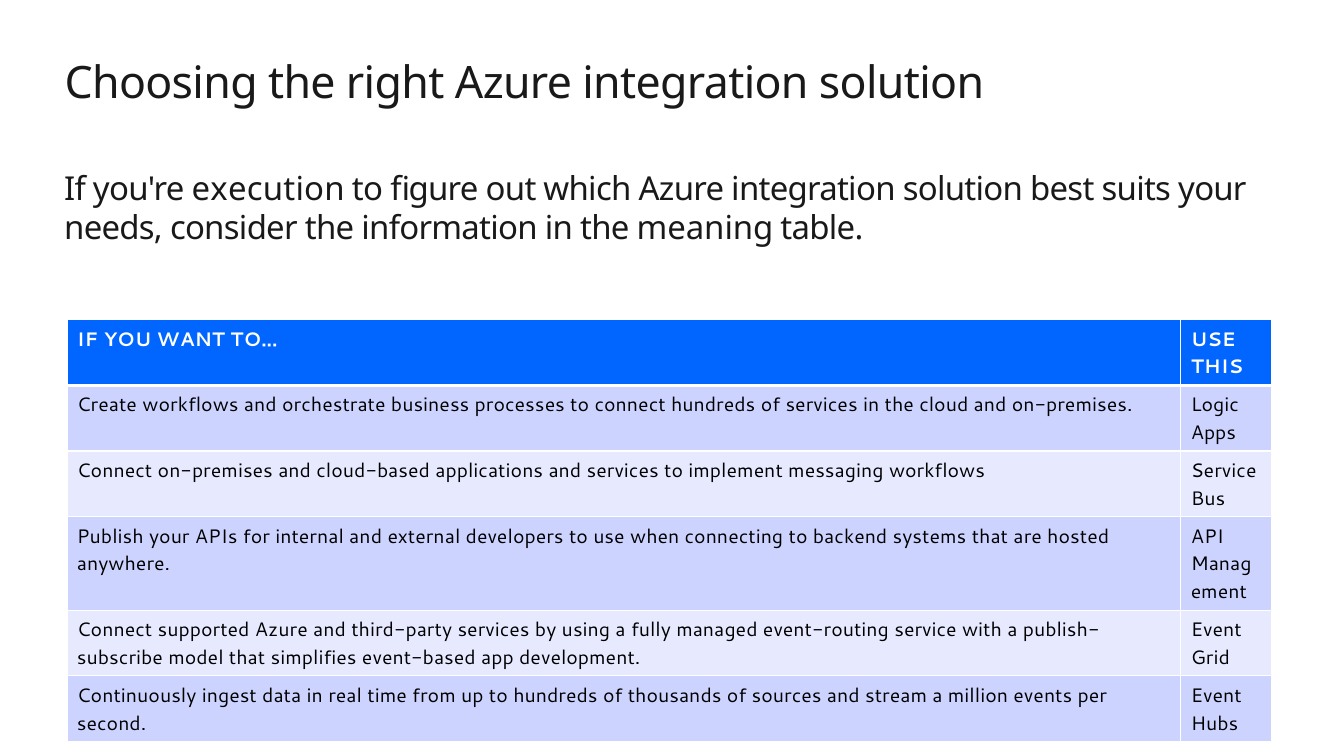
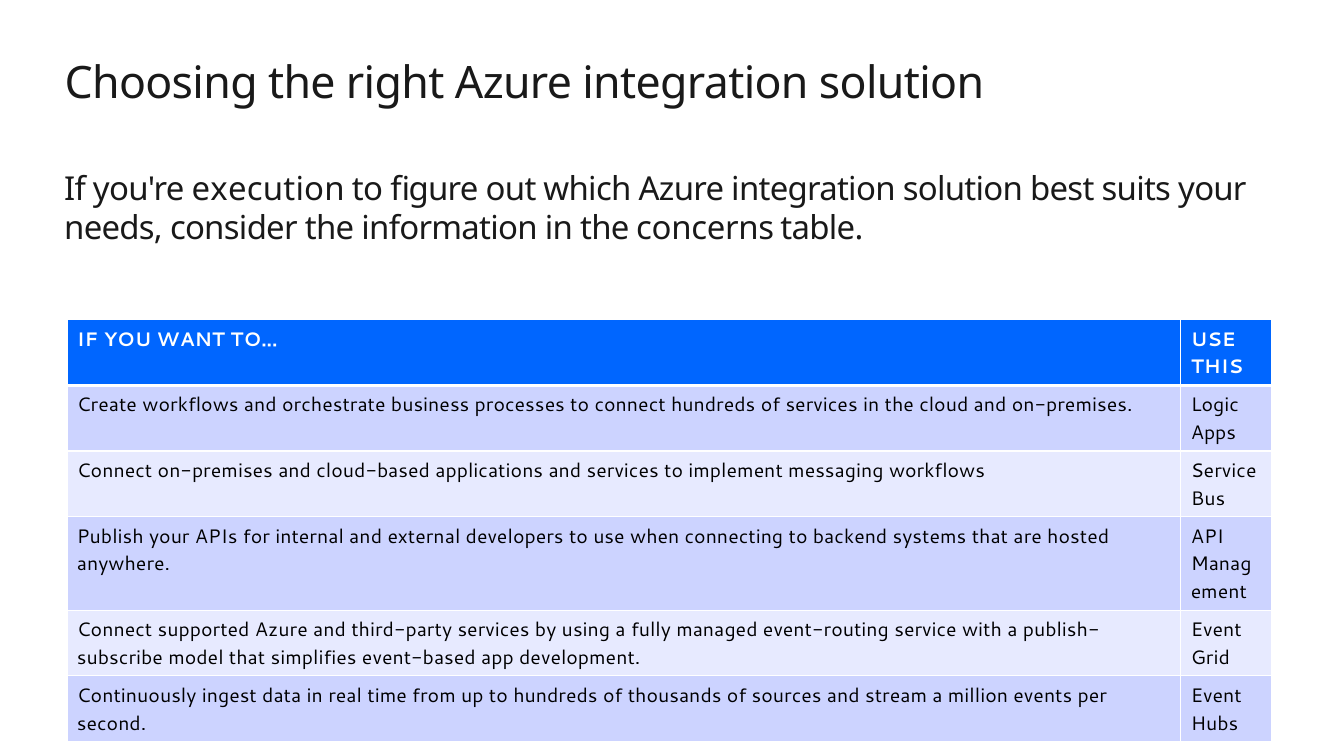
meaning: meaning -> concerns
